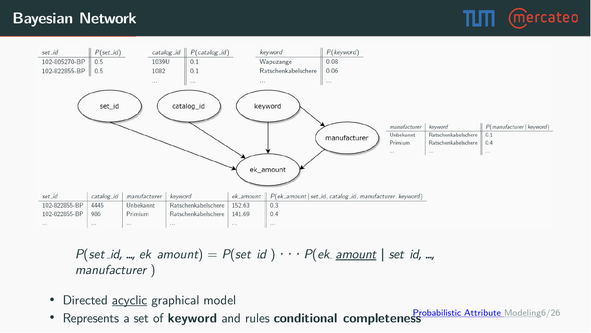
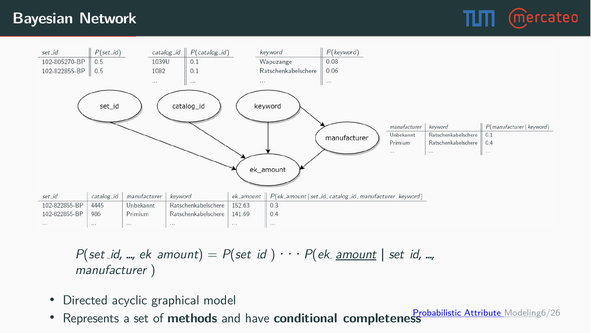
acyclic underline: present -> none
keyword: keyword -> methods
rules: rules -> have
